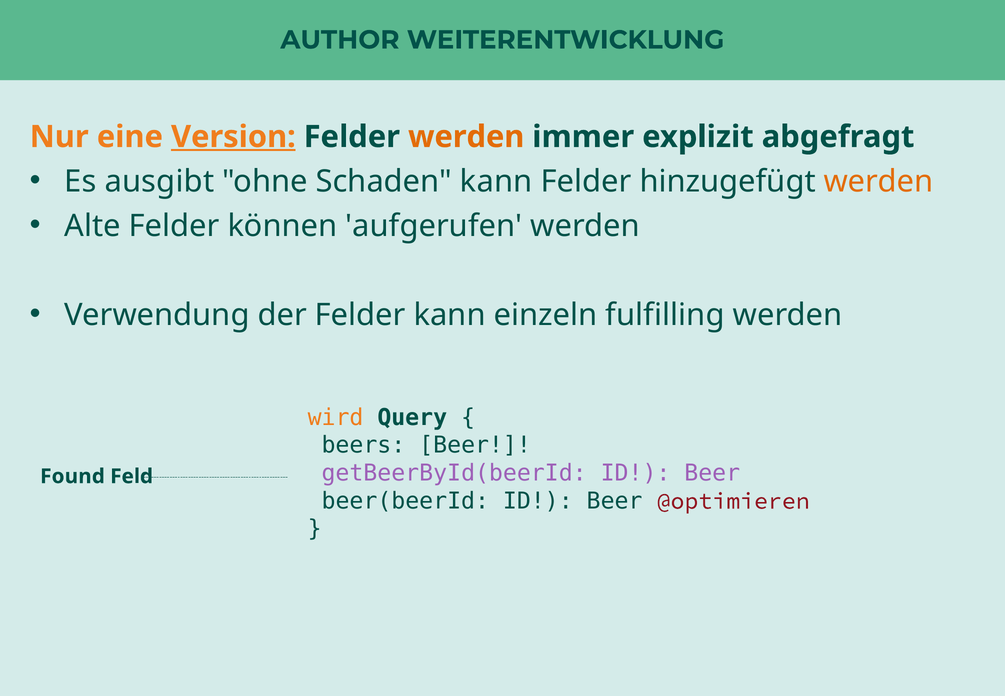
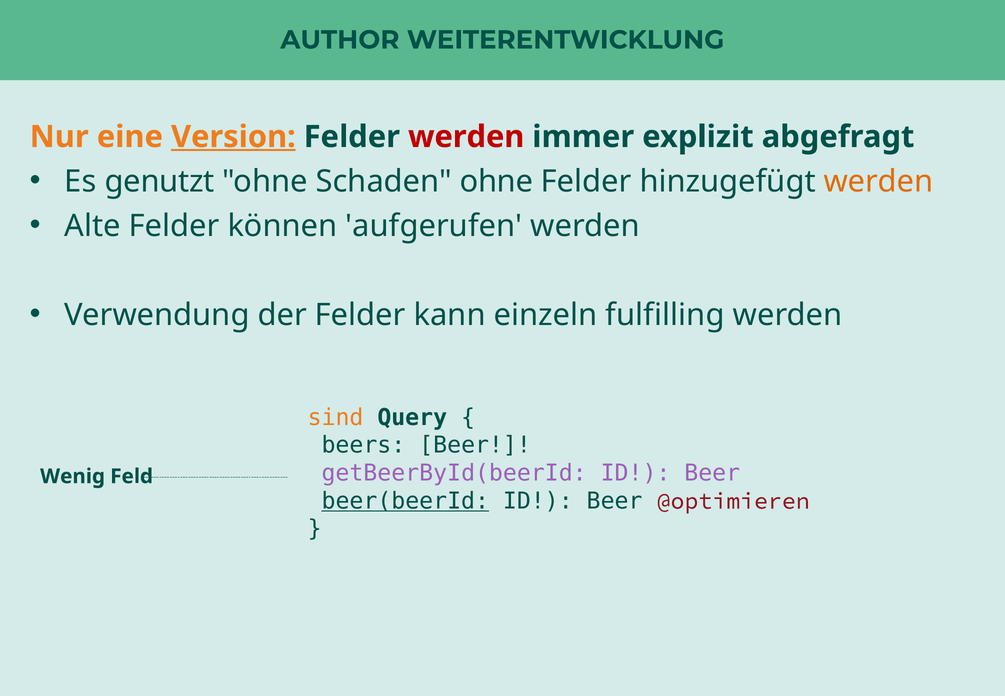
werden at (466, 137) colour: orange -> red
ausgibt: ausgibt -> genutzt
Schaden kann: kann -> ohne
wird: wird -> sind
Found: Found -> Wenig
beer(beerId underline: none -> present
